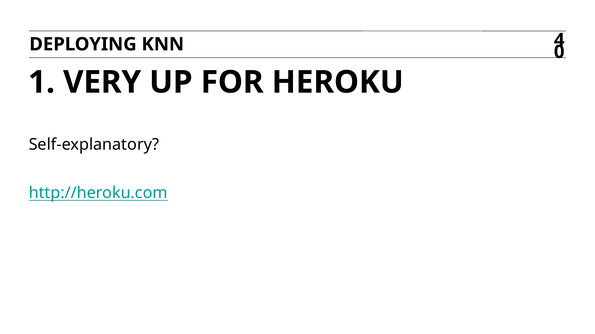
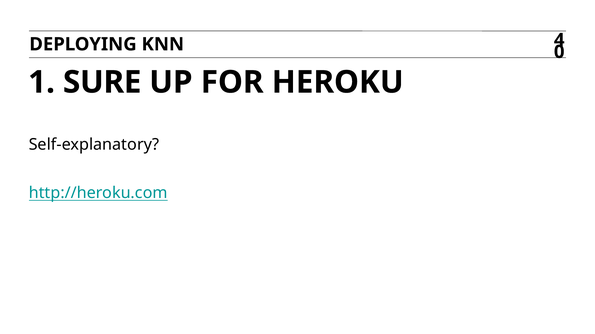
VERY: VERY -> SURE
